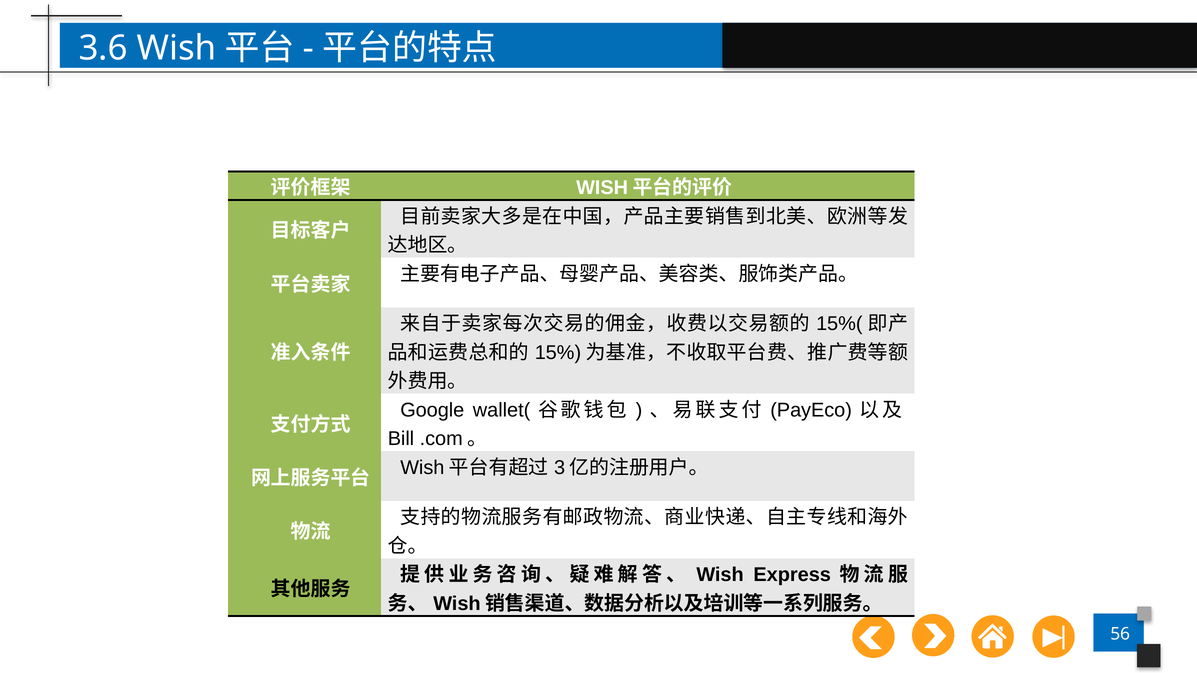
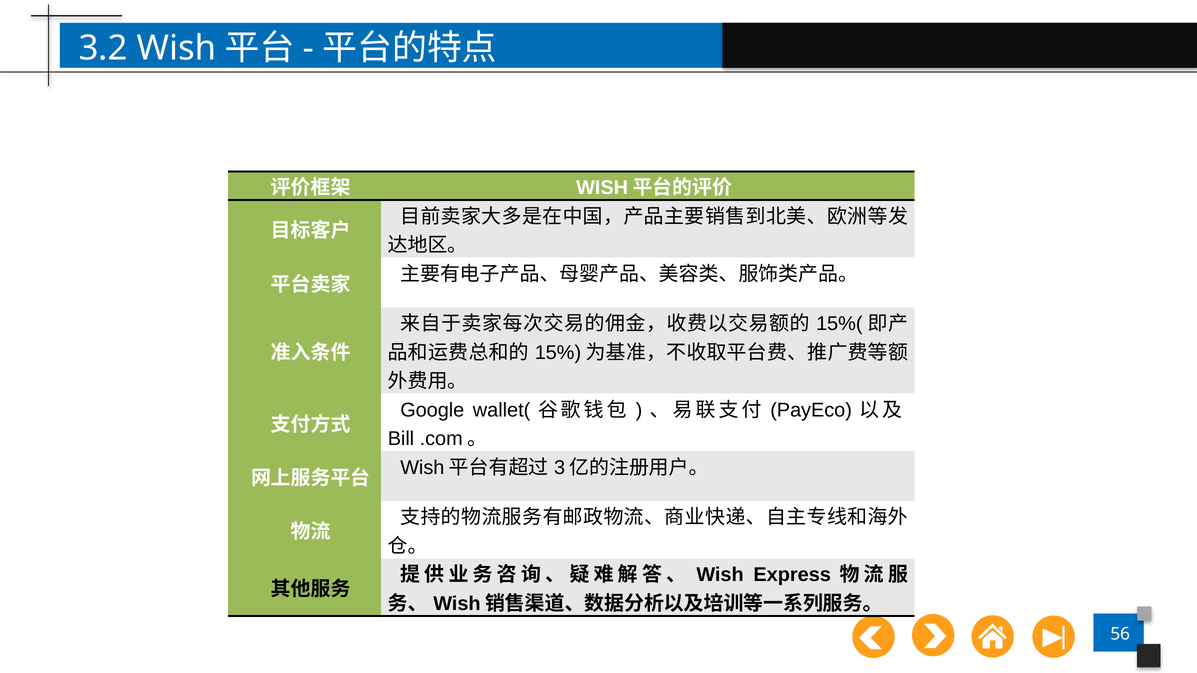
3.6: 3.6 -> 3.2
